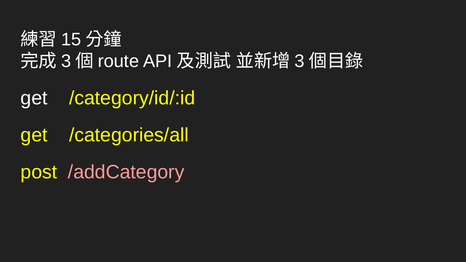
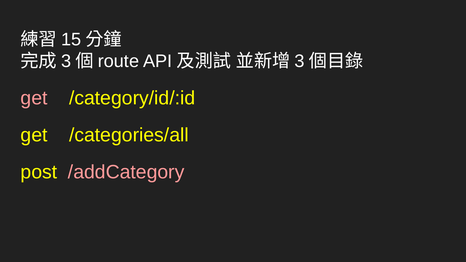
get at (34, 98) colour: white -> pink
